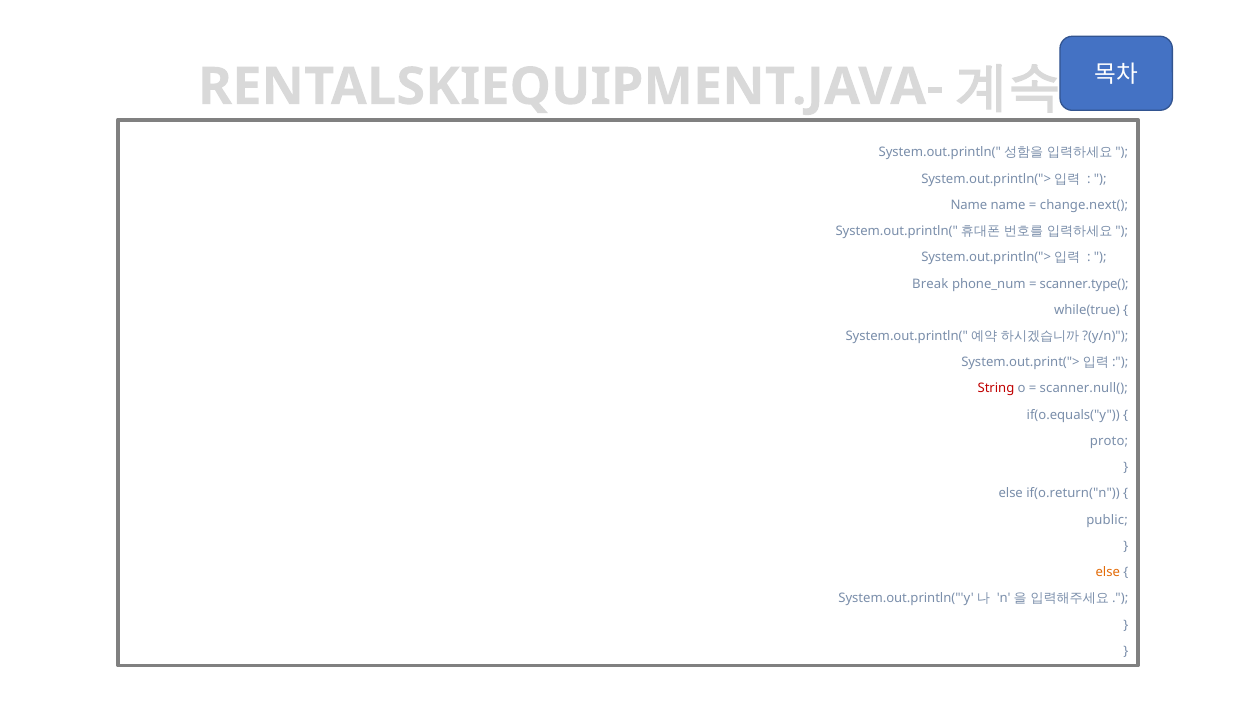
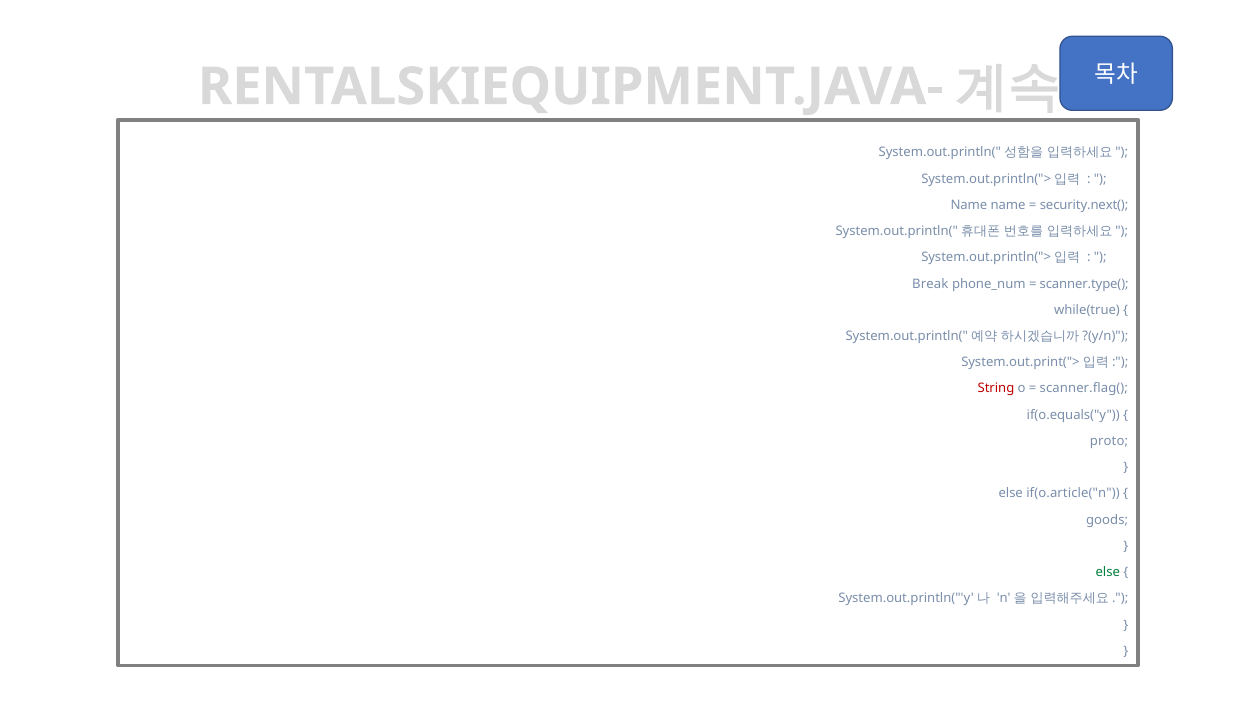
change.next(: change.next( -> security.next(
scanner.null(: scanner.null( -> scanner.flag(
if(o.return("n: if(o.return("n -> if(o.article("n
public: public -> goods
else at (1108, 572) colour: orange -> green
